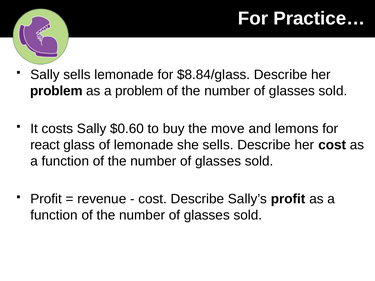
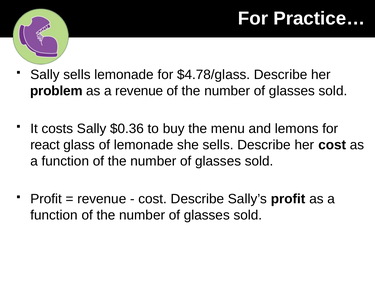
$8.84/glass: $8.84/glass -> $4.78/glass
a problem: problem -> revenue
$0.60: $0.60 -> $0.36
move: move -> menu
